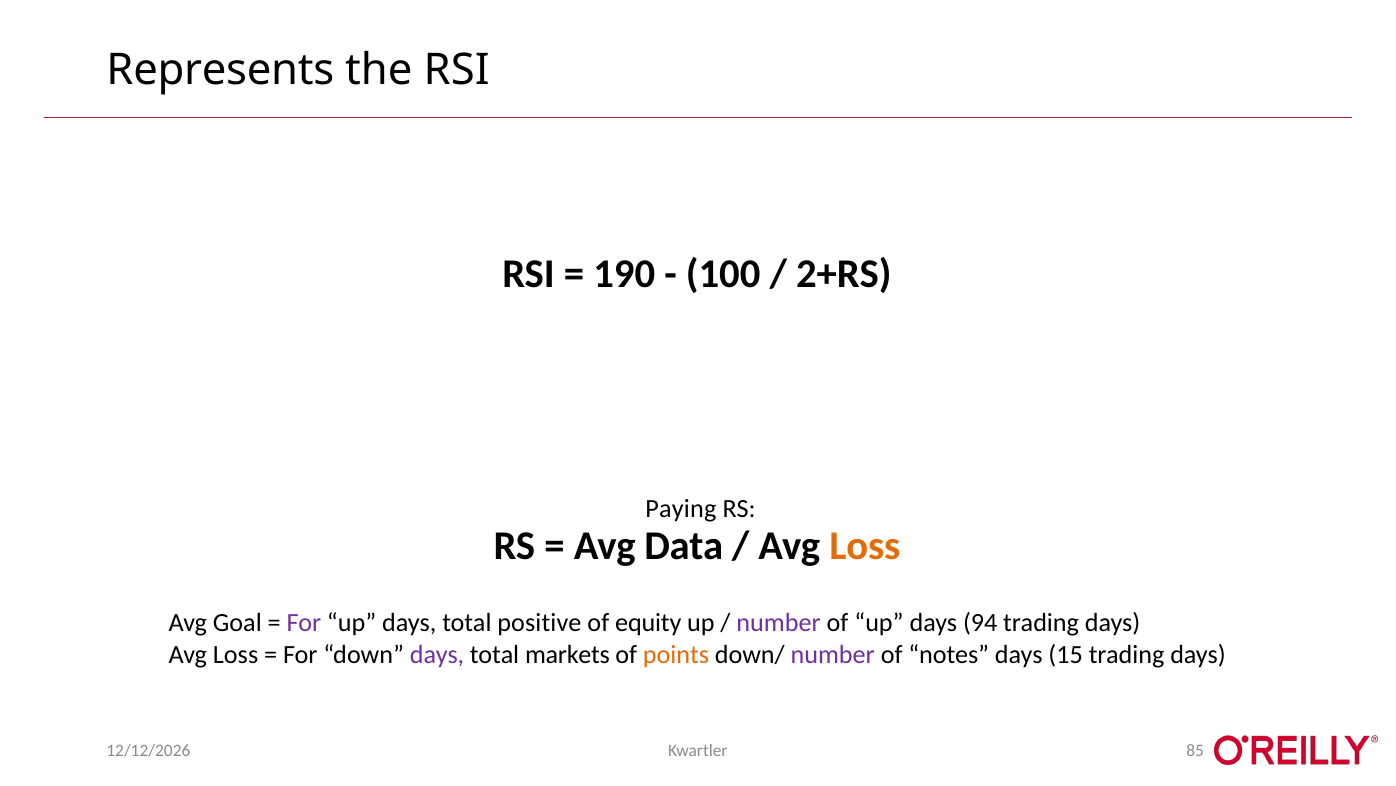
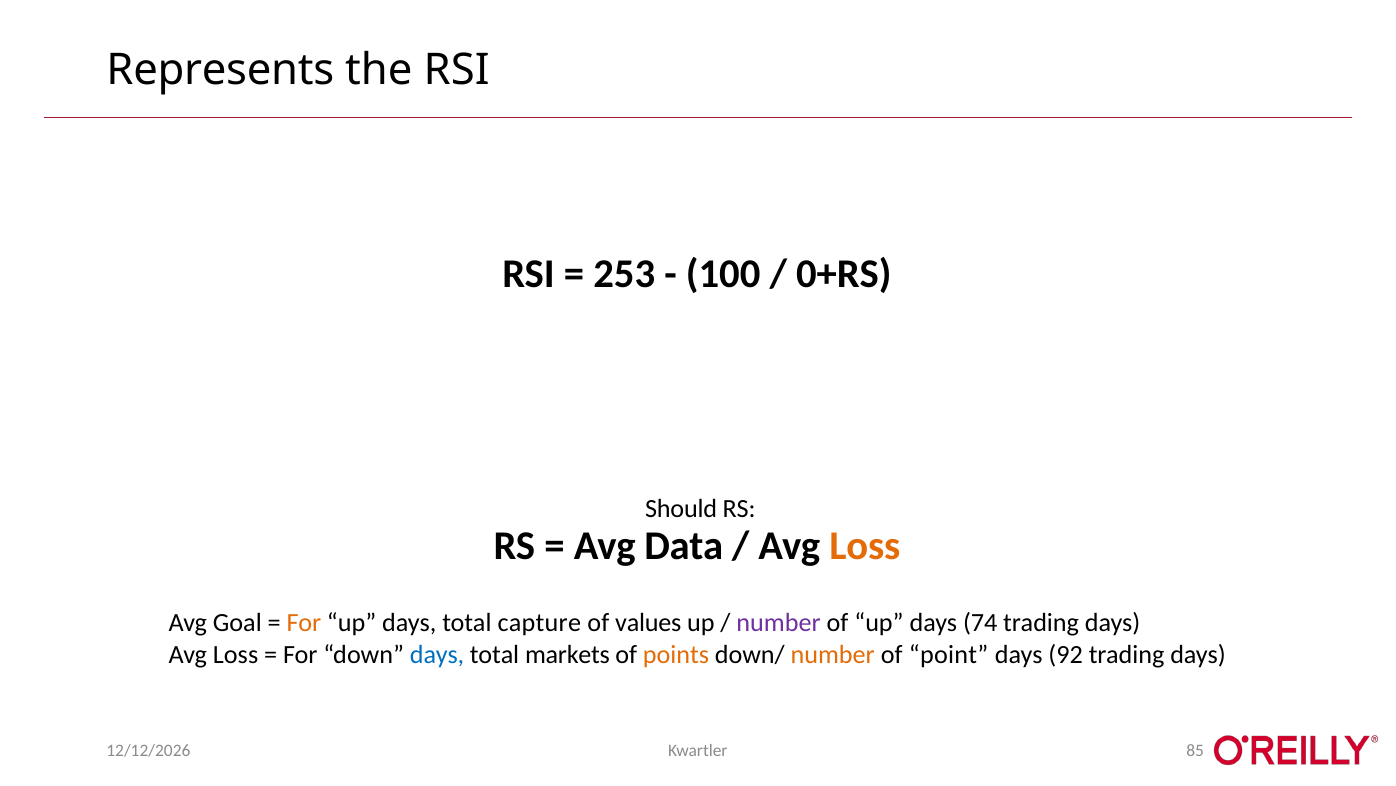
190: 190 -> 253
2+RS: 2+RS -> 0+RS
Paying: Paying -> Should
For at (304, 623) colour: purple -> orange
positive: positive -> capture
equity: equity -> values
94: 94 -> 74
days at (437, 654) colour: purple -> blue
number at (833, 654) colour: purple -> orange
notes: notes -> point
15: 15 -> 92
